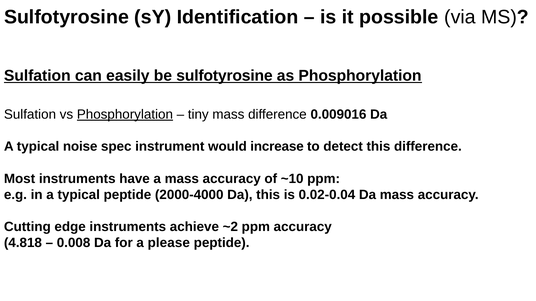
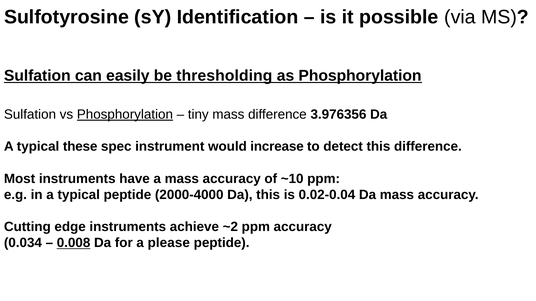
be sulfotyrosine: sulfotyrosine -> thresholding
0.009016: 0.009016 -> 3.976356
noise: noise -> these
4.818: 4.818 -> 0.034
0.008 underline: none -> present
